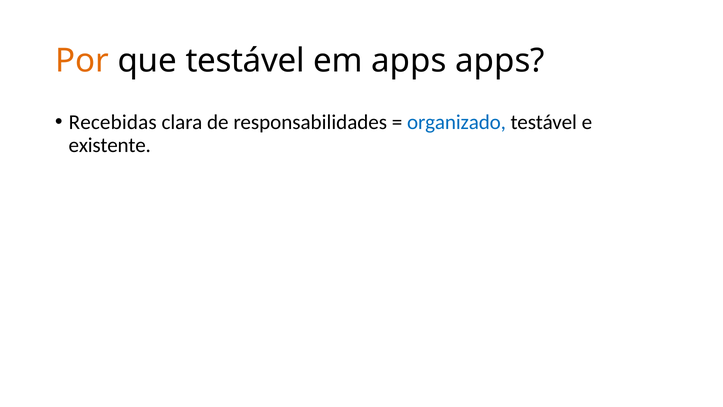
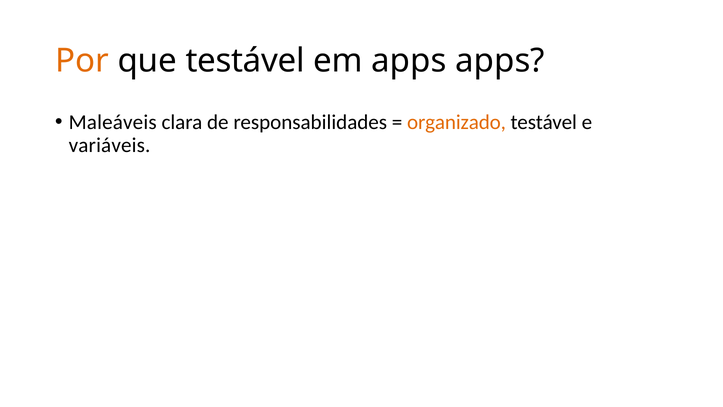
Recebidas: Recebidas -> Maleáveis
organizado colour: blue -> orange
existente: existente -> variáveis
